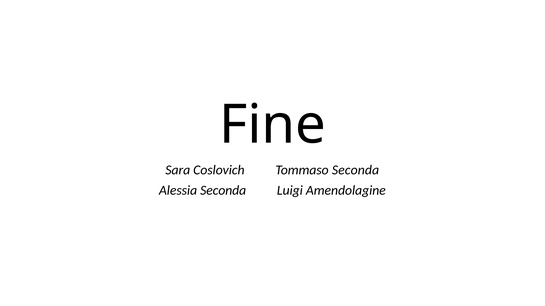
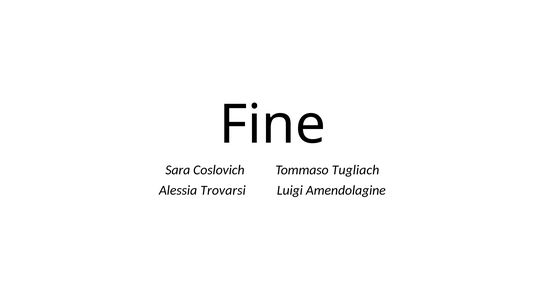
Tommaso Seconda: Seconda -> Tugliach
Alessia Seconda: Seconda -> Trovarsi
